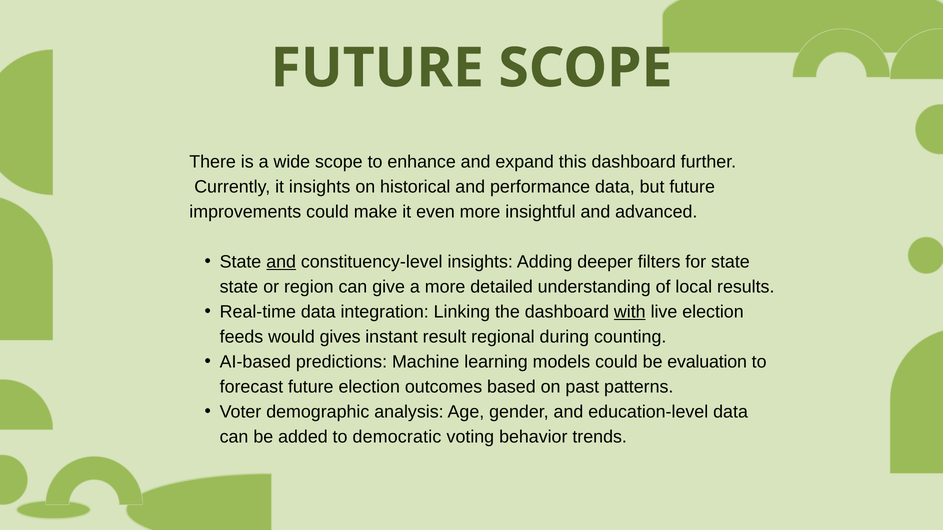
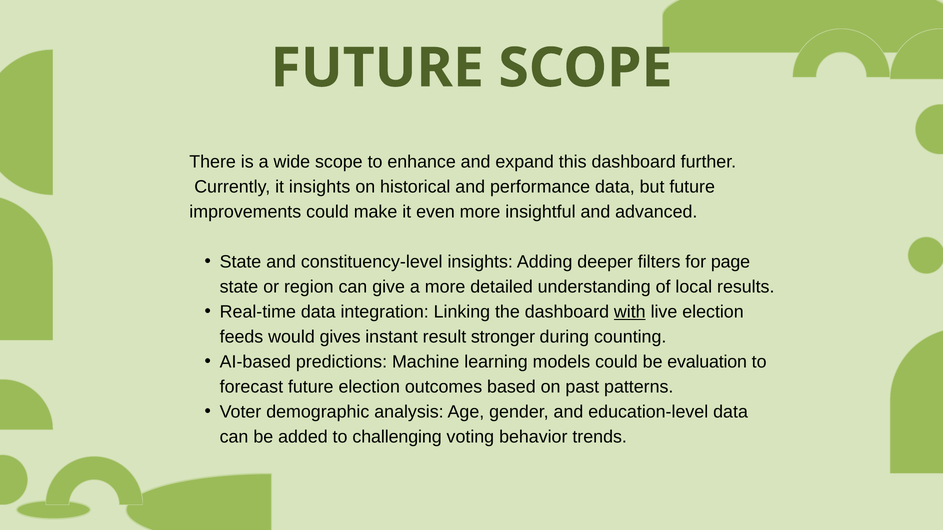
and at (281, 262) underline: present -> none
for state: state -> page
regional: regional -> stronger
democratic: democratic -> challenging
